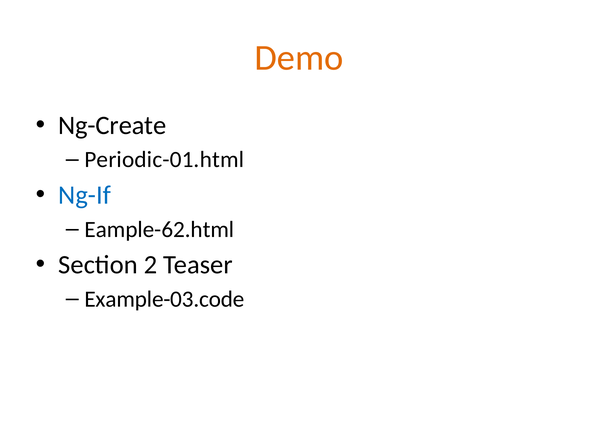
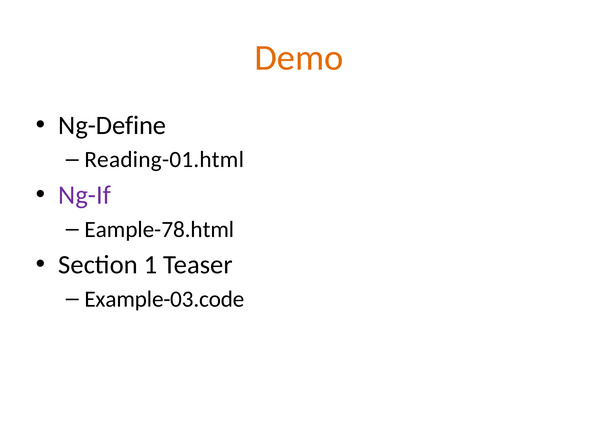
Ng-Create: Ng-Create -> Ng-Define
Periodic-01.html: Periodic-01.html -> Reading-01.html
Ng-If colour: blue -> purple
Eample-62.html: Eample-62.html -> Eample-78.html
2: 2 -> 1
